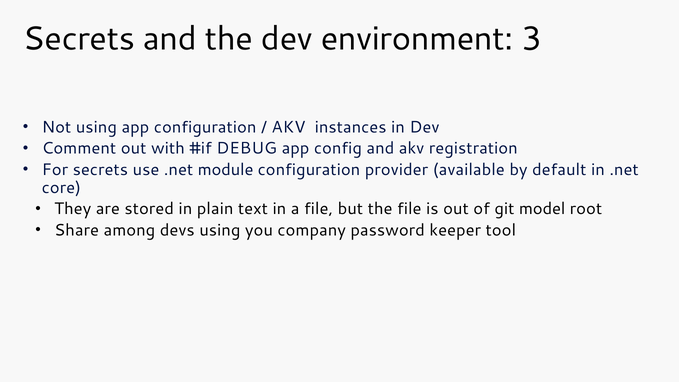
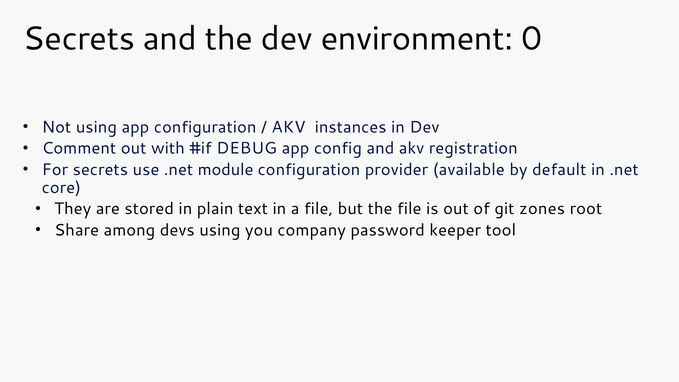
3: 3 -> 0
model: model -> zones
